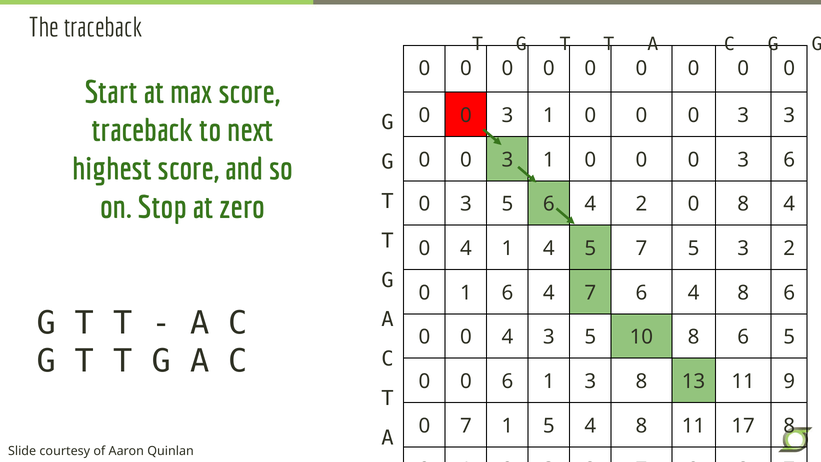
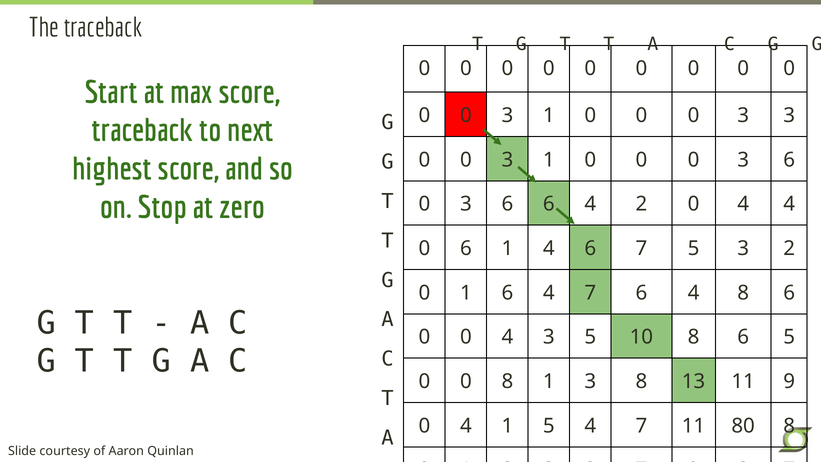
5 at (507, 204): 5 -> 6
2 0 8: 8 -> 4
4 at (466, 248): 4 -> 6
4 5: 5 -> 6
0 6: 6 -> 8
7 at (466, 426): 7 -> 4
5 4 8: 8 -> 7
17: 17 -> 80
